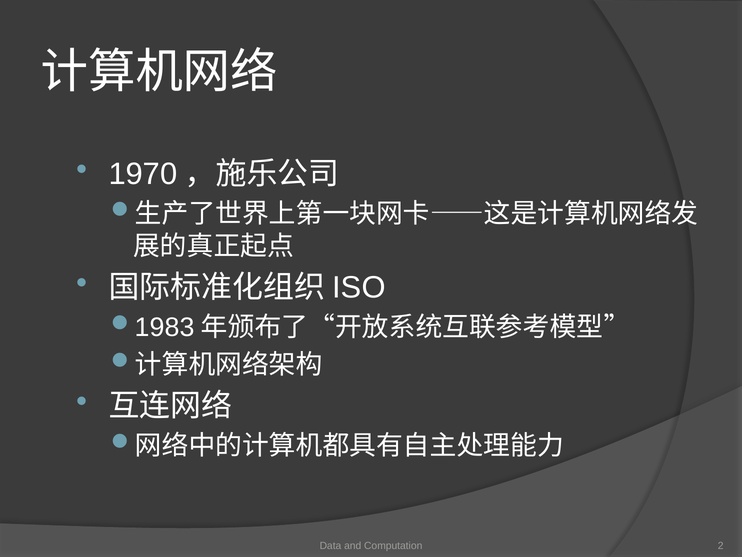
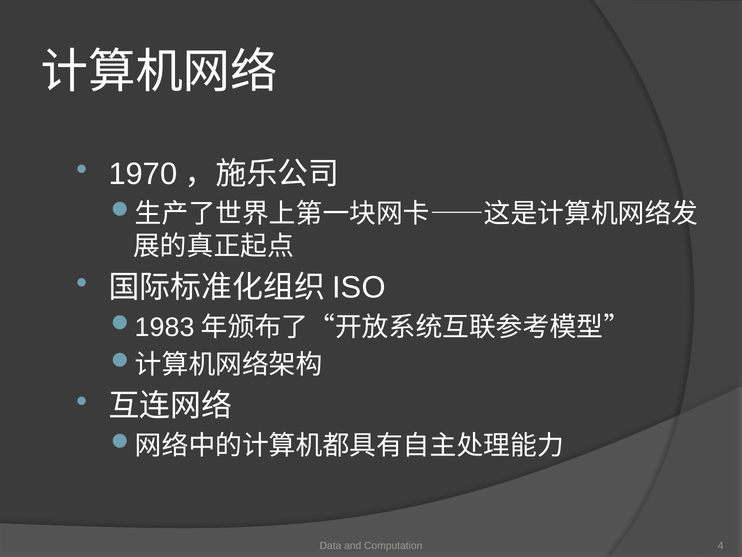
2: 2 -> 4
